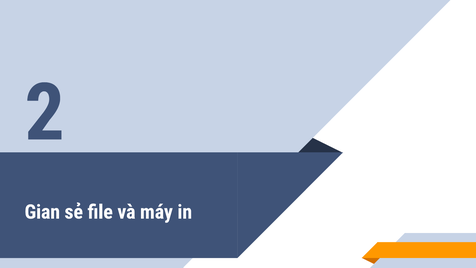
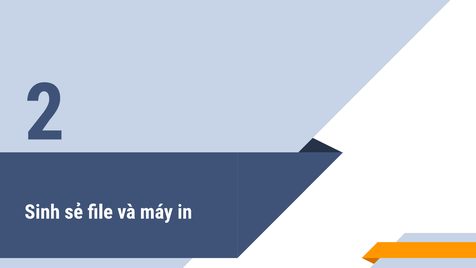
Gian: Gian -> Sinh
